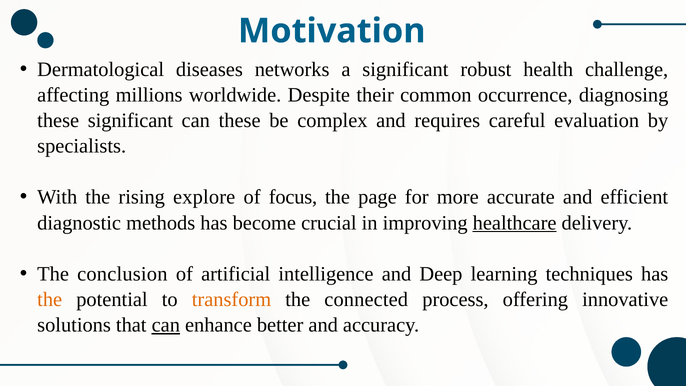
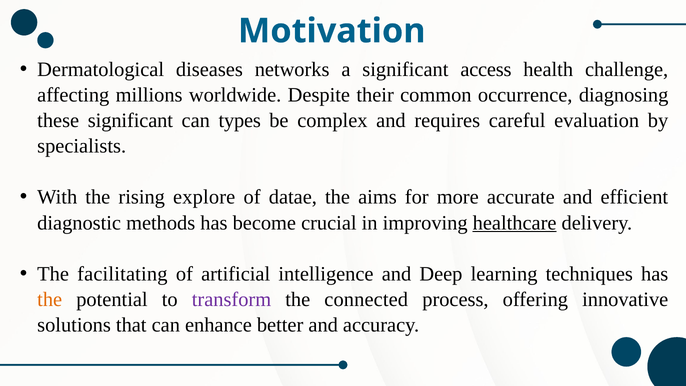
robust: robust -> access
can these: these -> types
focus: focus -> datae
page: page -> aims
conclusion: conclusion -> facilitating
transform colour: orange -> purple
can at (166, 325) underline: present -> none
